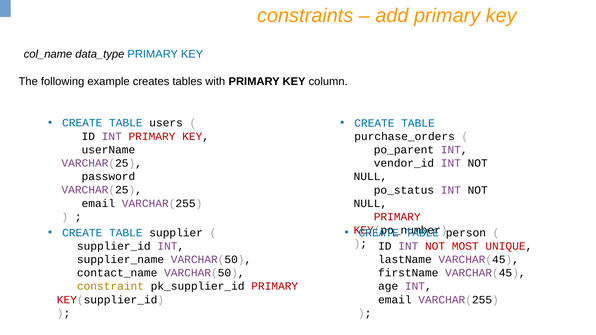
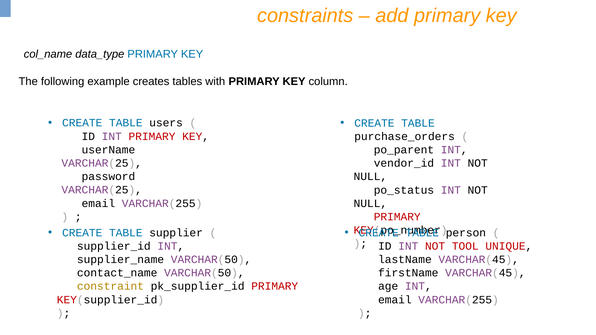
MOST: MOST -> TOOL
